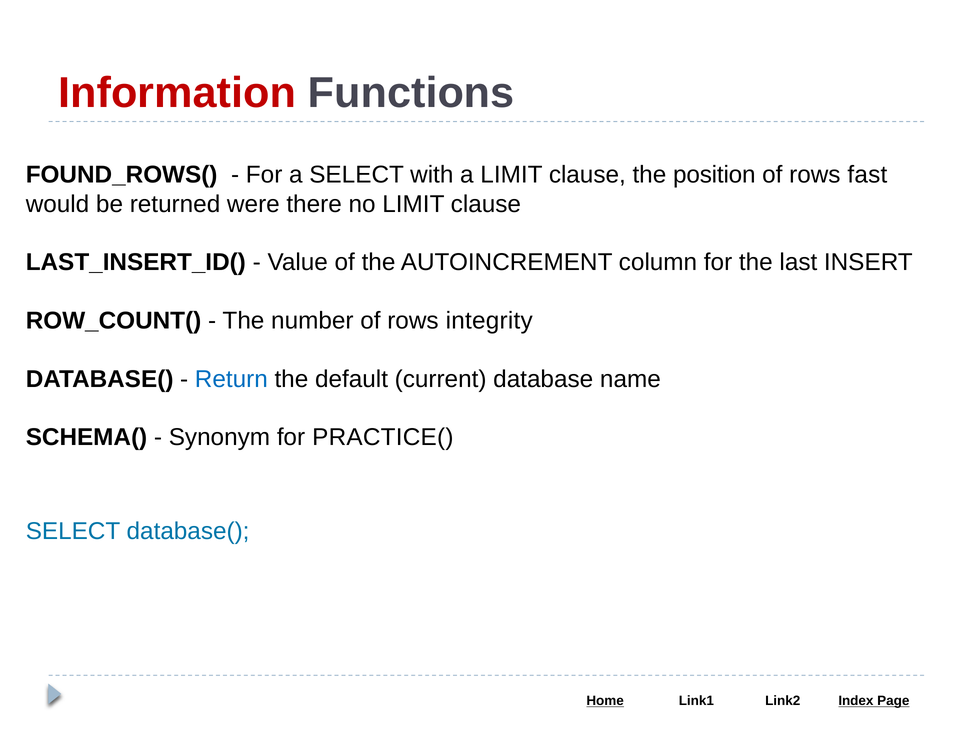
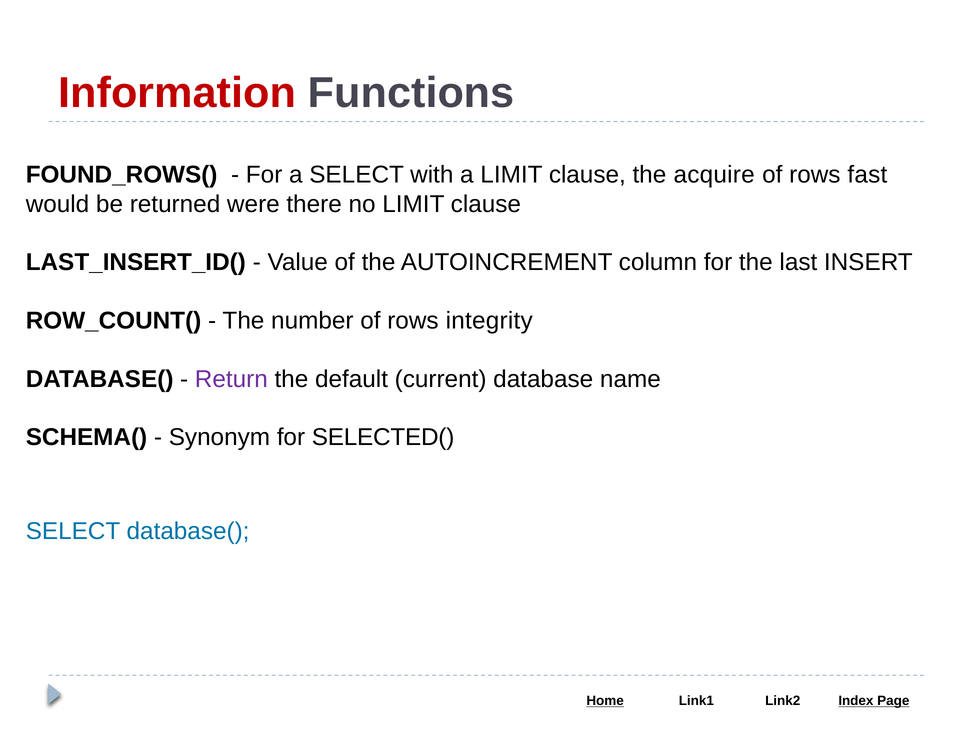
position: position -> acquire
Return colour: blue -> purple
PRACTICE(: PRACTICE( -> SELECTED(
